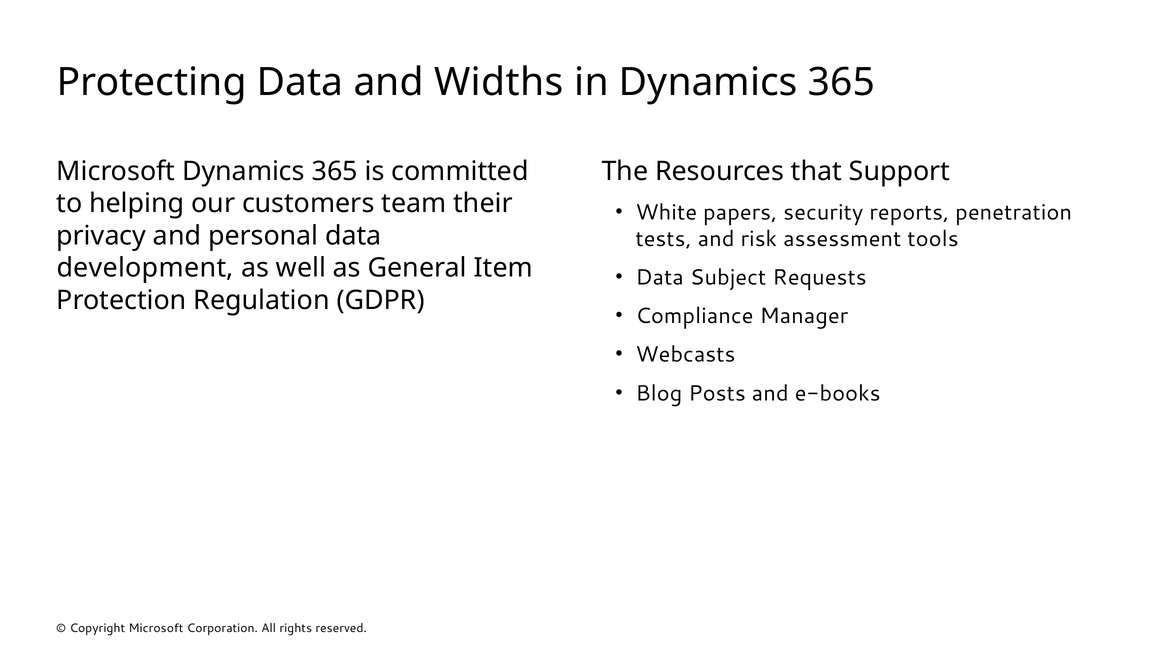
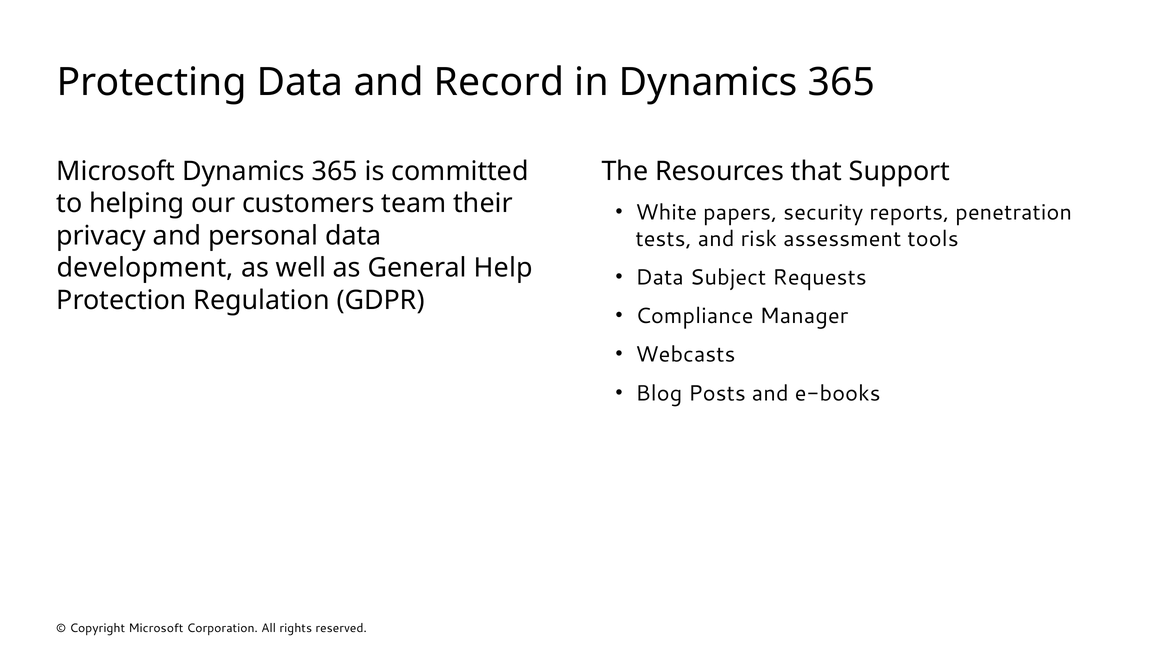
Widths: Widths -> Record
Item: Item -> Help
